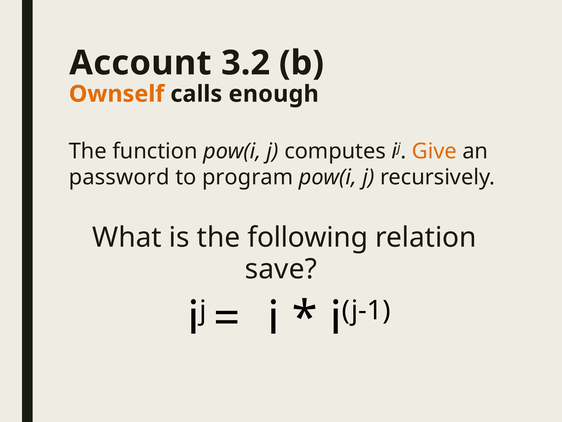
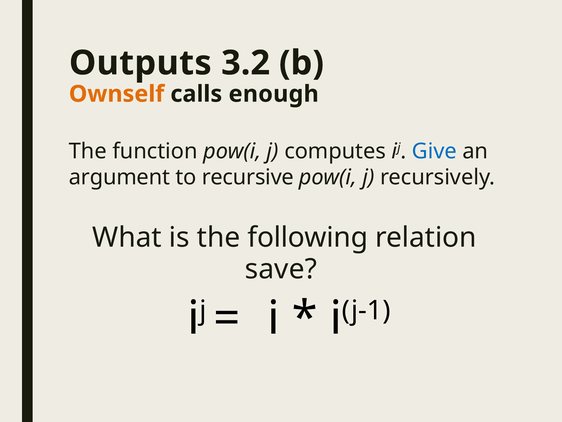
Account: Account -> Outputs
Give colour: orange -> blue
password: password -> argument
program: program -> recursive
